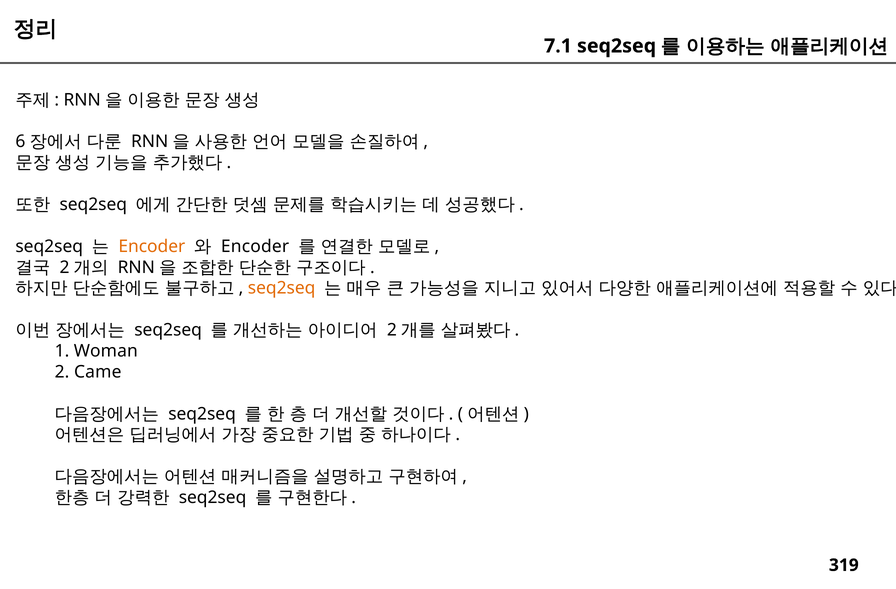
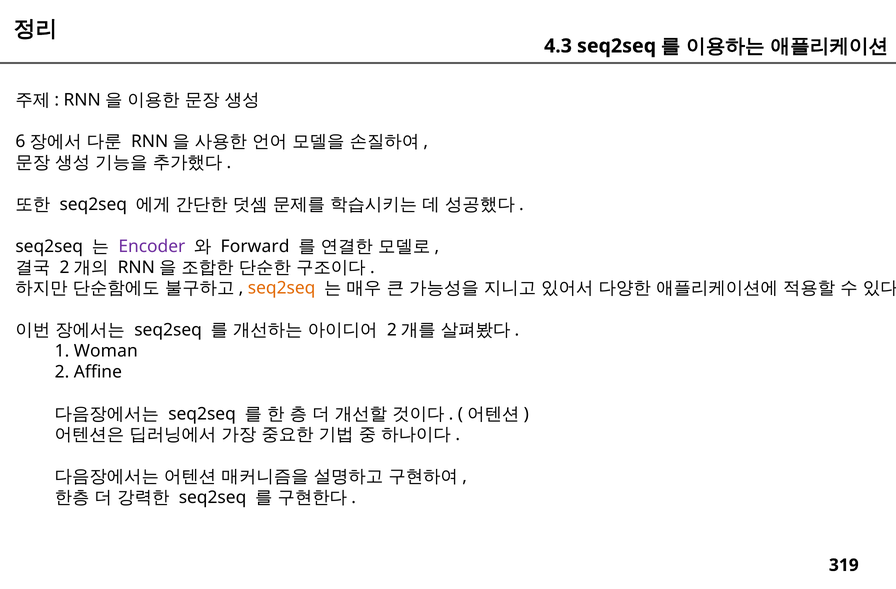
7.1: 7.1 -> 4.3
Encoder at (152, 246) colour: orange -> purple
Encoder at (255, 246): Encoder -> Forward
Came: Came -> Affine
